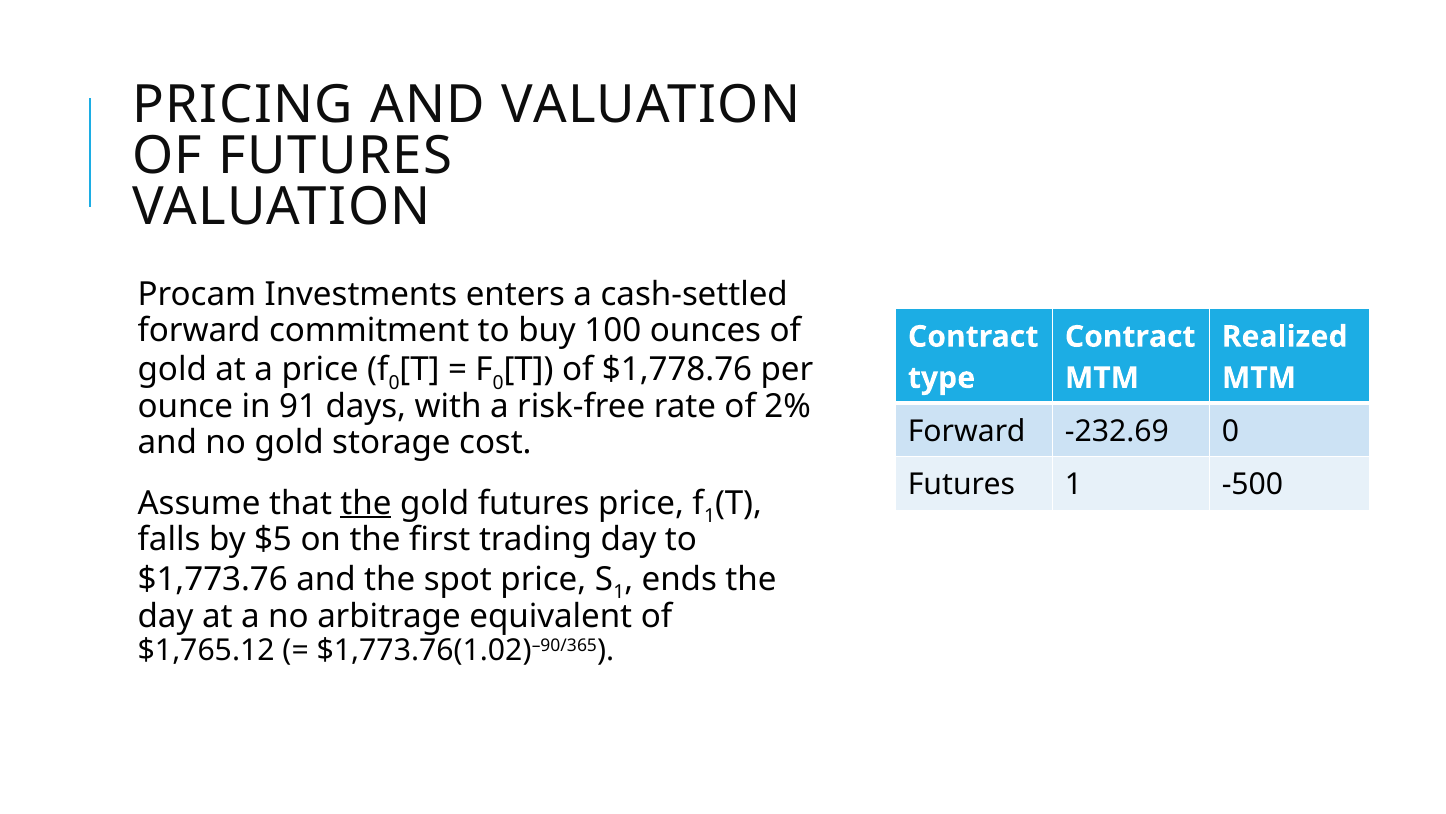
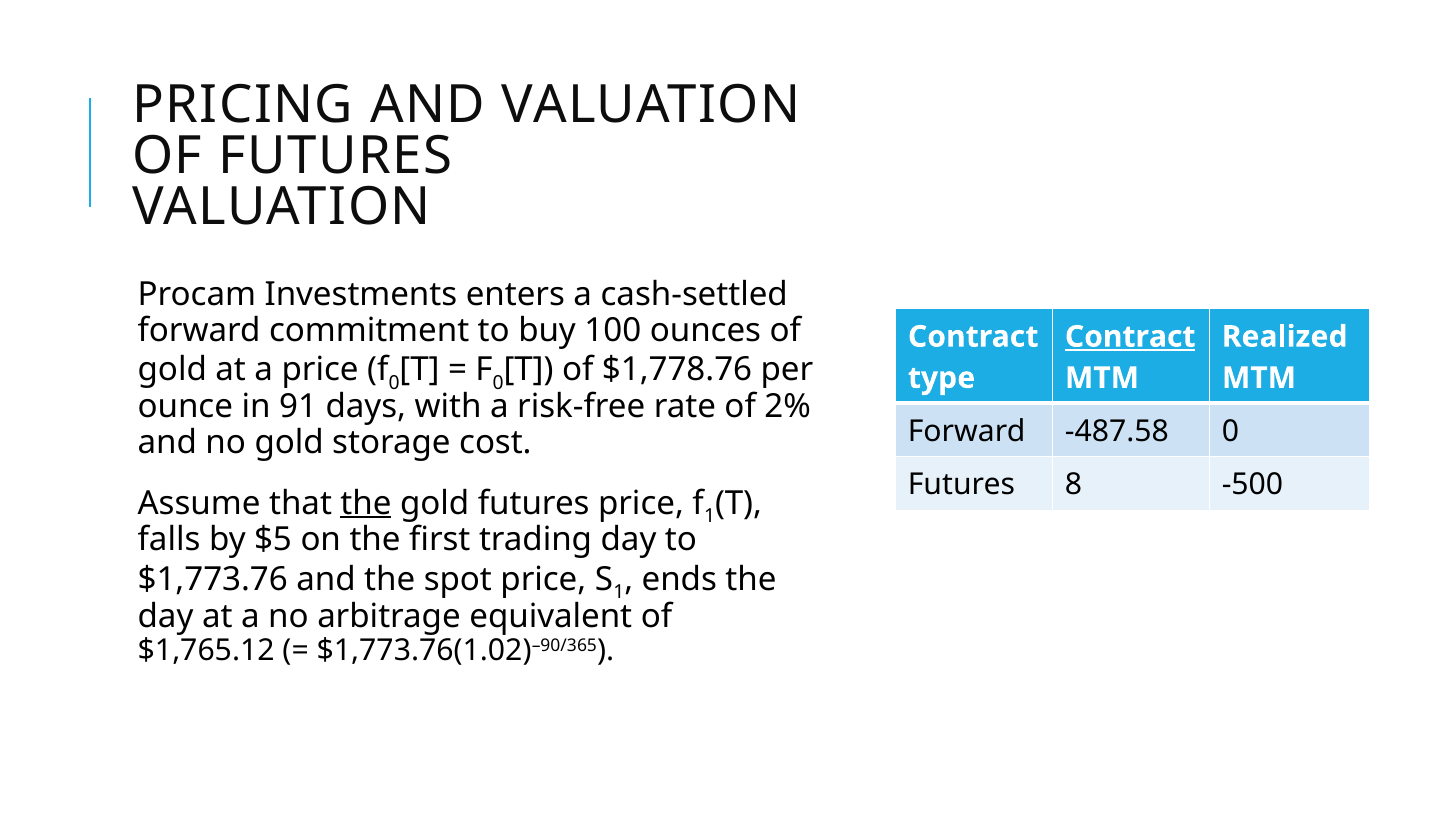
Contract at (1130, 336) underline: none -> present
-232.69: -232.69 -> -487.58
Futures 1: 1 -> 8
